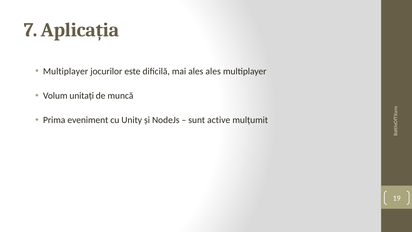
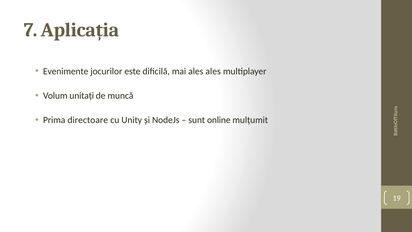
Multiplayer at (66, 71): Multiplayer -> Evenimente
eveniment: eveniment -> directoare
active: active -> online
